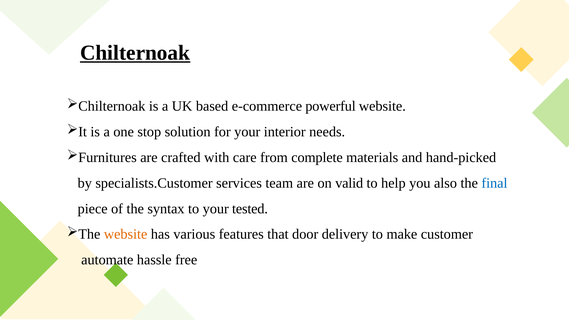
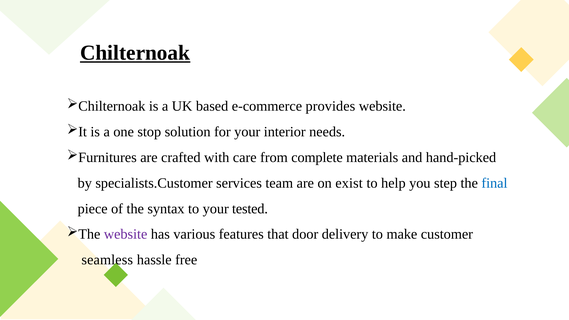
powerful: powerful -> provides
valid: valid -> exist
also: also -> step
website at (126, 234) colour: orange -> purple
automate: automate -> seamless
